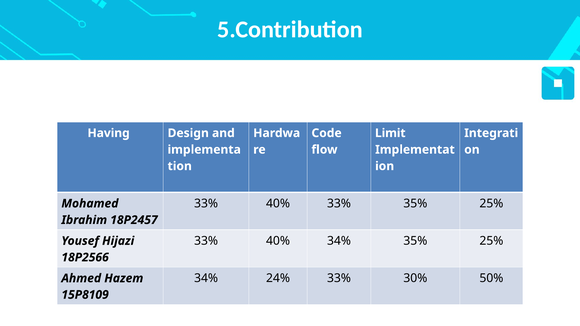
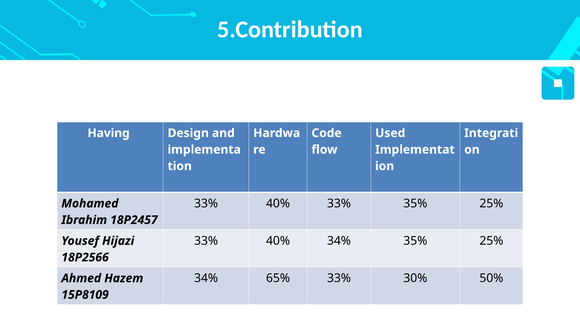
Limit: Limit -> Used
24%: 24% -> 65%
